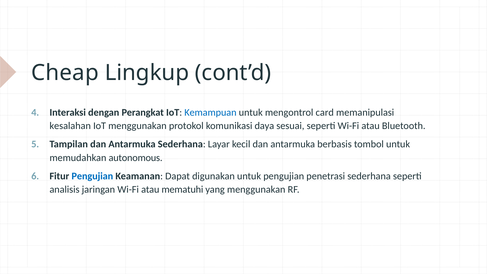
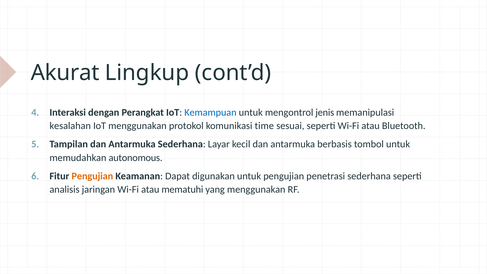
Cheap: Cheap -> Akurat
card: card -> jenis
daya: daya -> time
Pengujian at (92, 176) colour: blue -> orange
